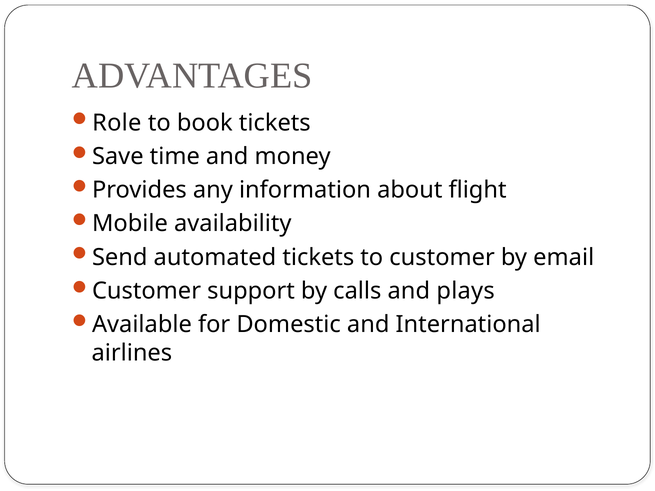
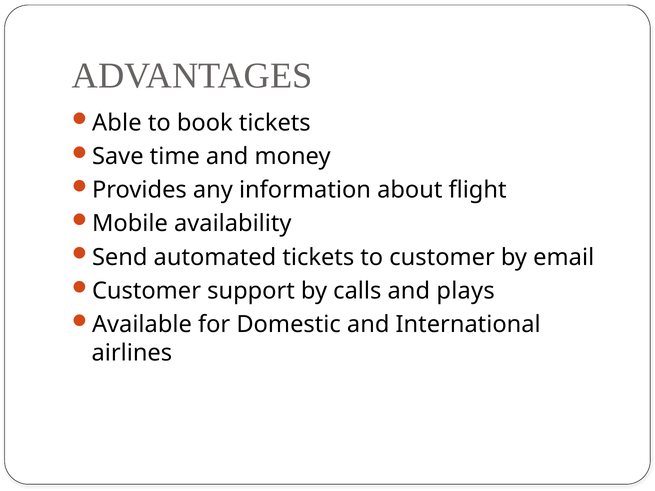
Role: Role -> Able
